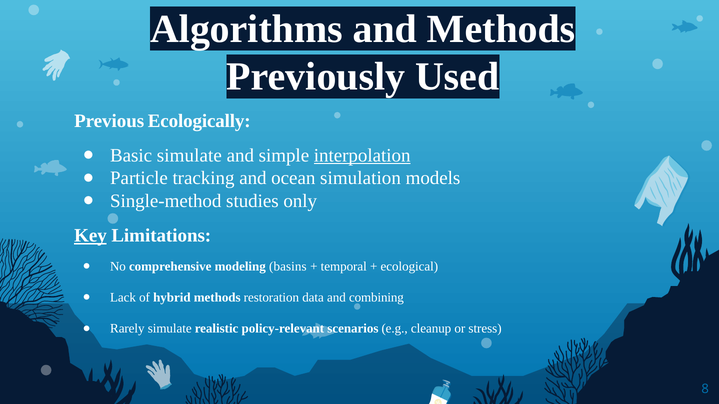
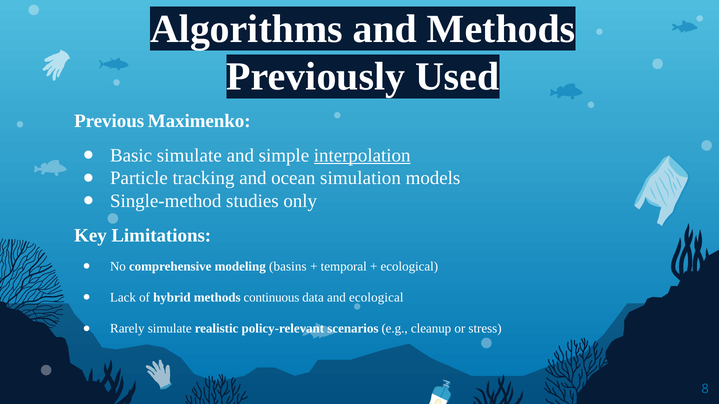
Ecologically: Ecologically -> Maximenko
Key underline: present -> none
restoration: restoration -> continuous
and combining: combining -> ecological
